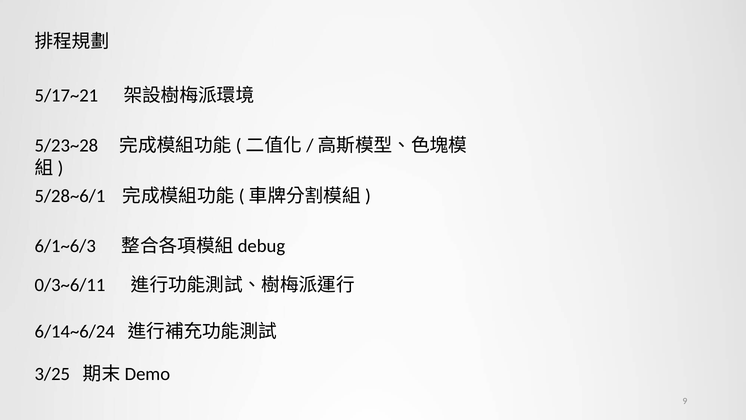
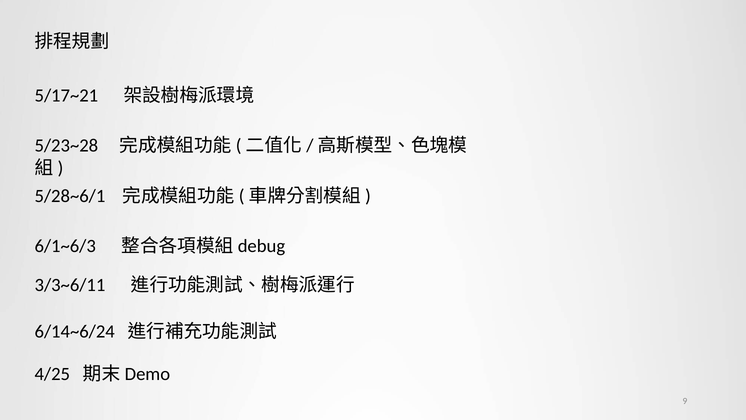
0/3~6/11: 0/3~6/11 -> 3/3~6/11
3/25: 3/25 -> 4/25
